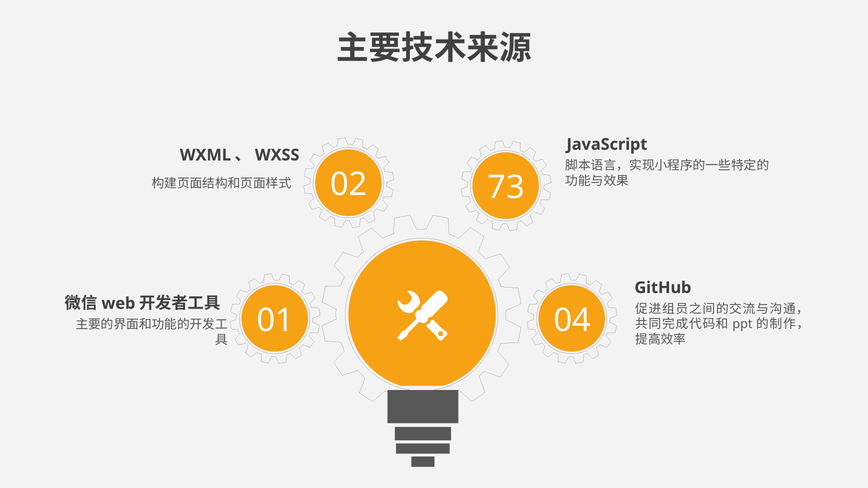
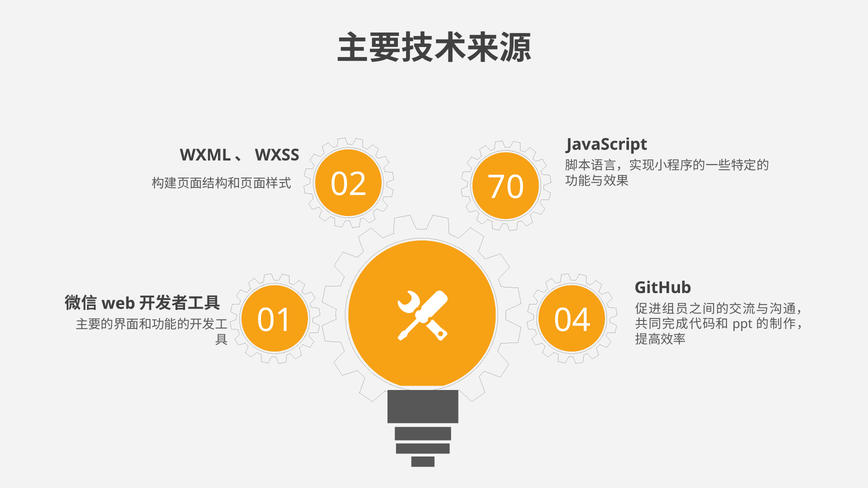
73: 73 -> 70
